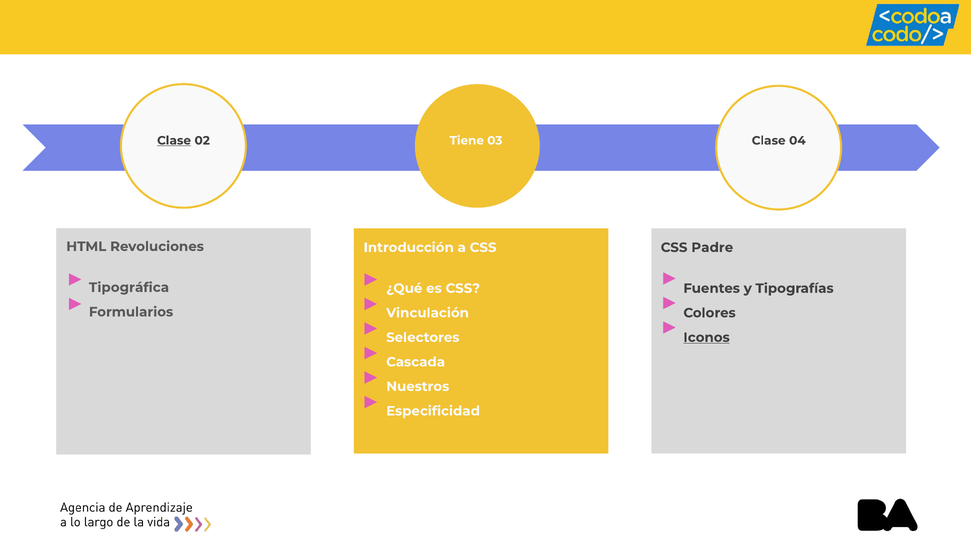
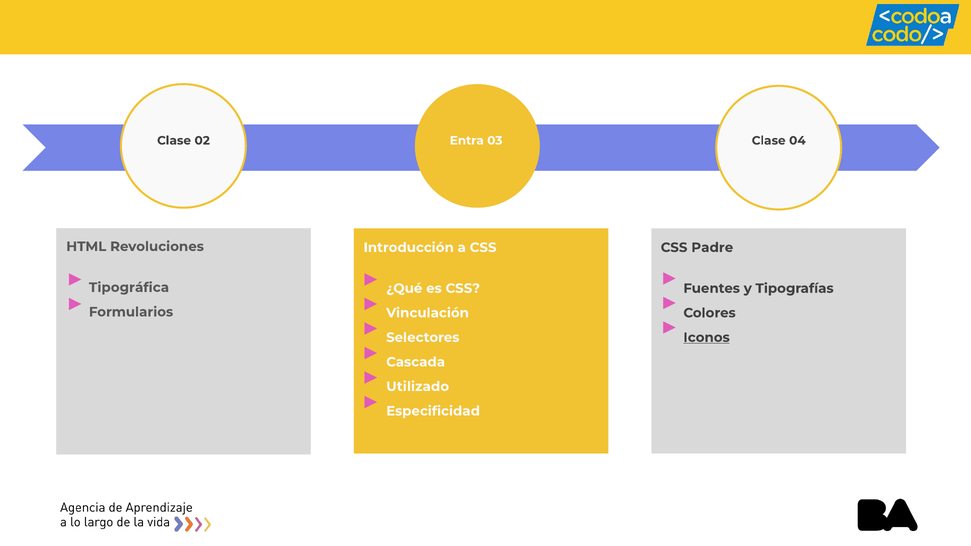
Clase at (174, 141) underline: present -> none
Tiene: Tiene -> Entra
Nuestros: Nuestros -> Utilizado
